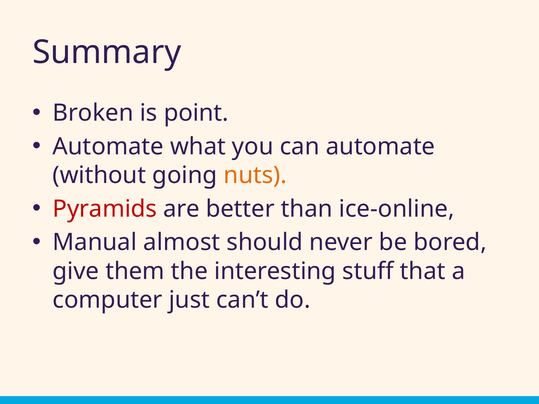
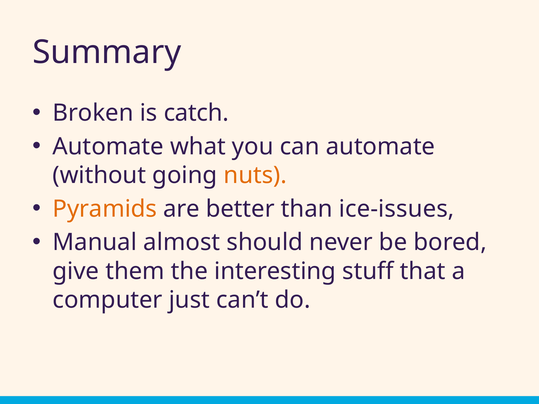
point: point -> catch
Pyramids colour: red -> orange
ice-online: ice-online -> ice-issues
